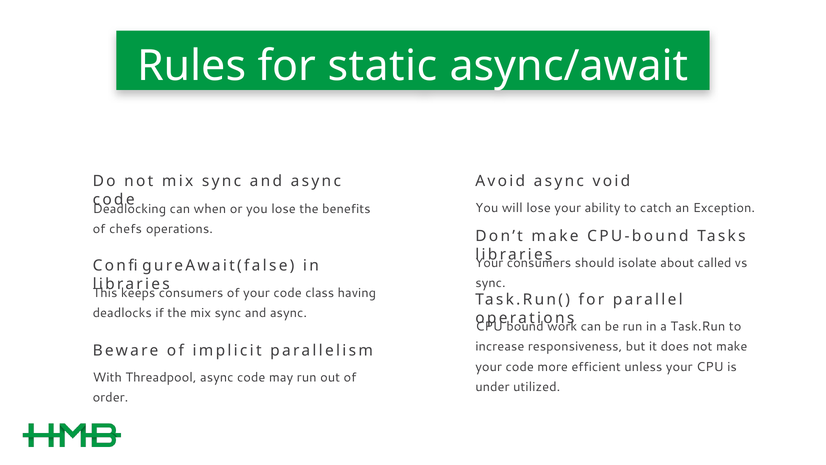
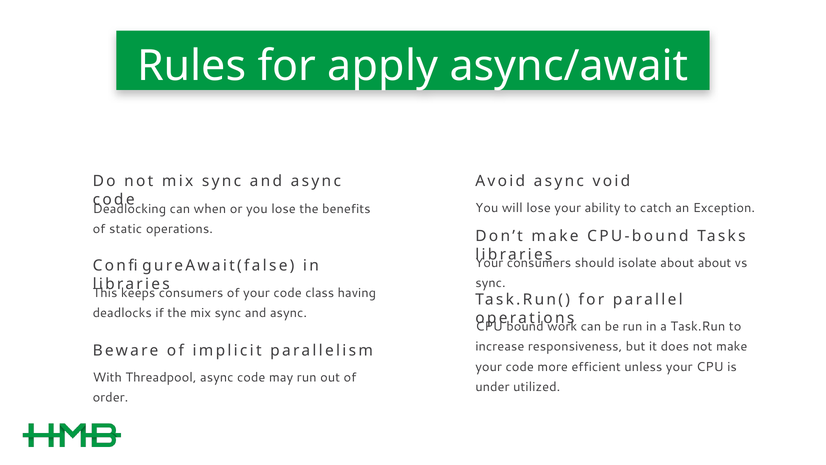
static: static -> apply
chefs: chefs -> static
about called: called -> about
